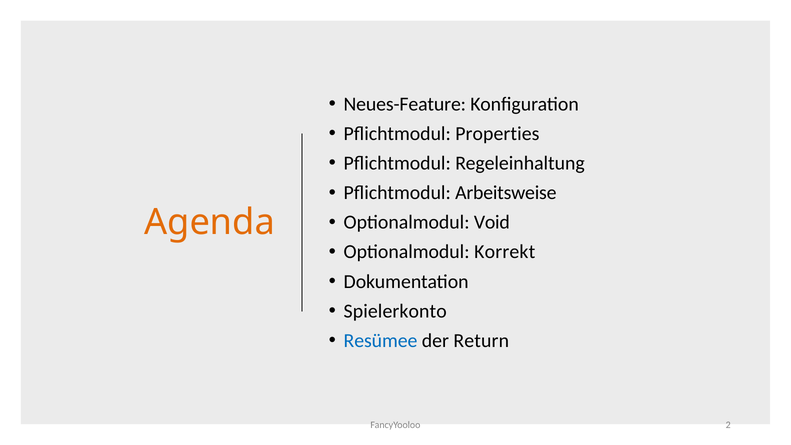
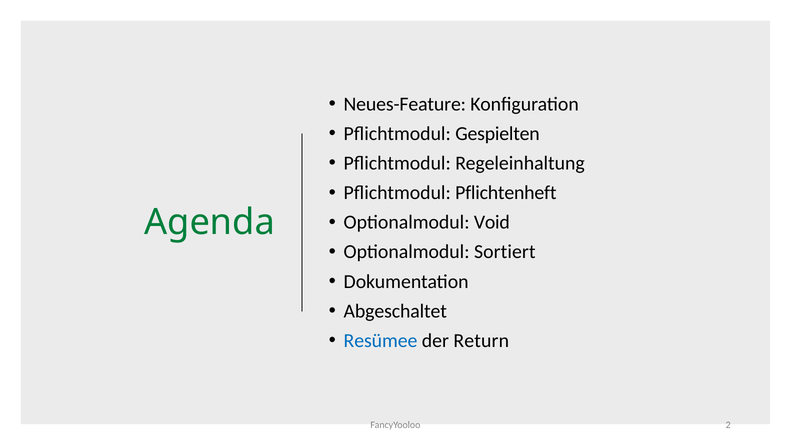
Properties: Properties -> Gespielten
Arbeitsweise: Arbeitsweise -> Pflichtenheft
Agenda colour: orange -> green
Korrekt: Korrekt -> Sortiert
Spielerkonto: Spielerkonto -> Abgeschaltet
